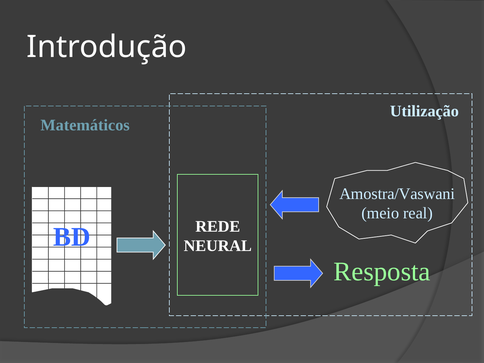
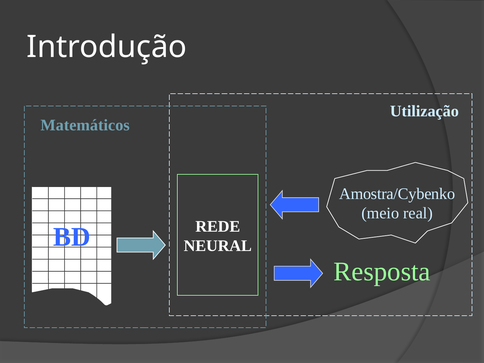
Amostra/Vaswani: Amostra/Vaswani -> Amostra/Cybenko
